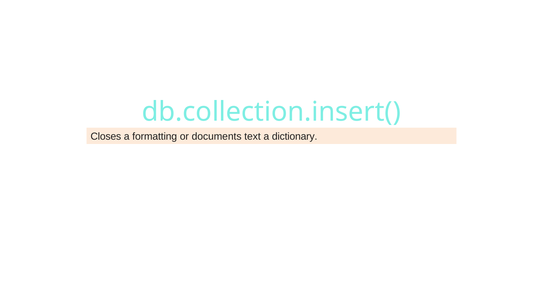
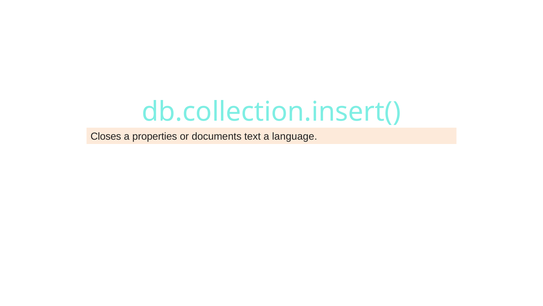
formatting: formatting -> properties
dictionary: dictionary -> language
